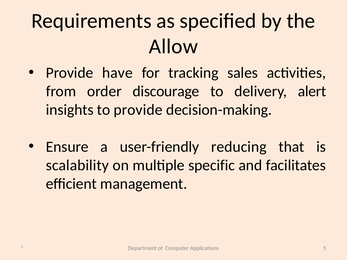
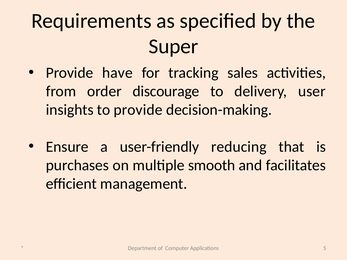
Allow: Allow -> Super
alert: alert -> user
scalability: scalability -> purchases
specific: specific -> smooth
